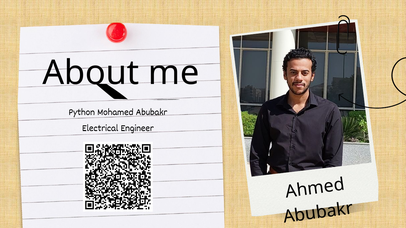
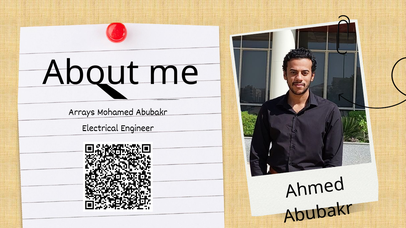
Python: Python -> Arrays
